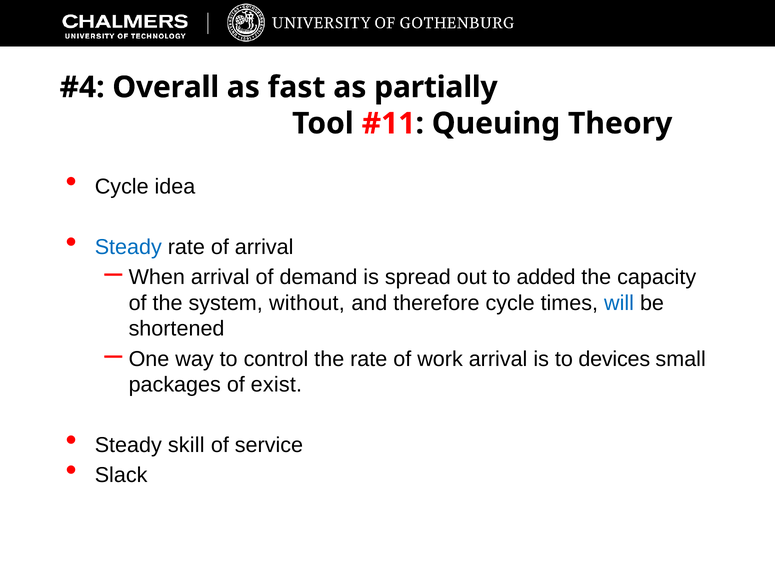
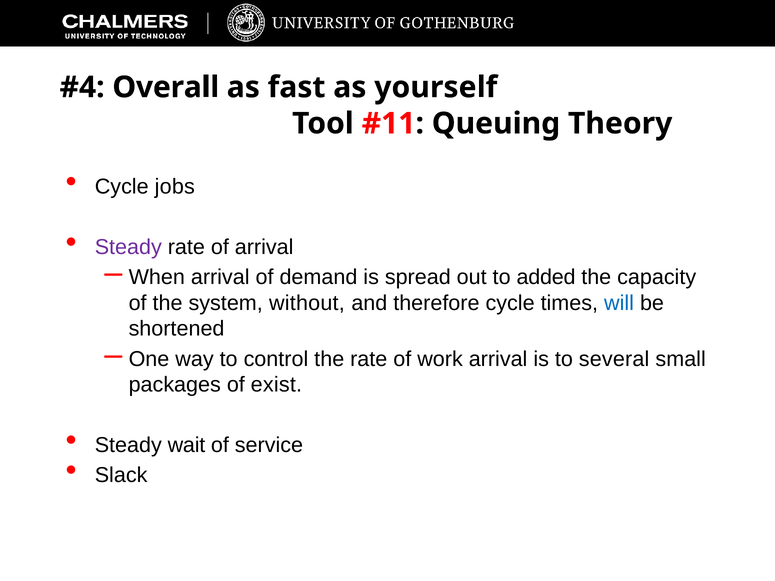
partially: partially -> yourself
idea: idea -> jobs
Steady at (128, 247) colour: blue -> purple
devices: devices -> several
skill: skill -> wait
